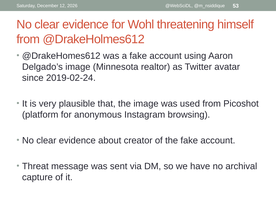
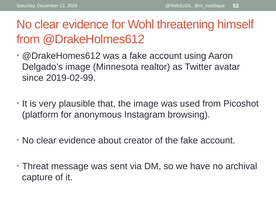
2019-02-24: 2019-02-24 -> 2019-02-99
